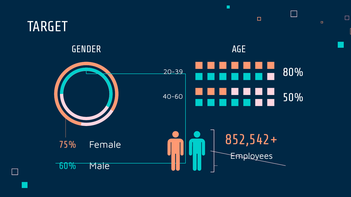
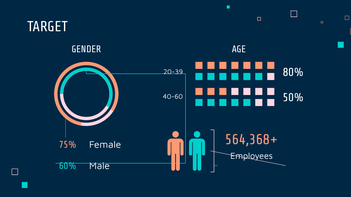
852,542+: 852,542+ -> 564,368+
